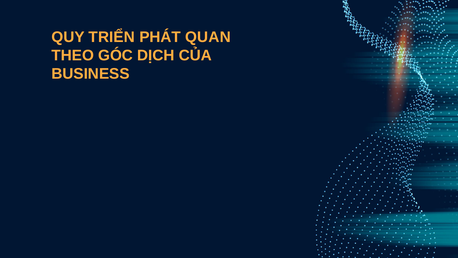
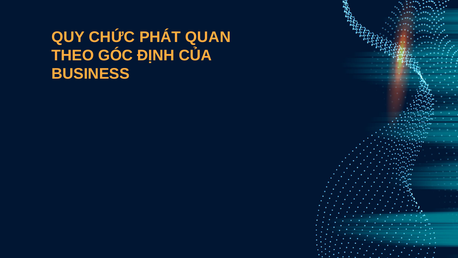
TRIỂN: TRIỂN -> CHỨC
DỊCH: DỊCH -> ĐỊNH
